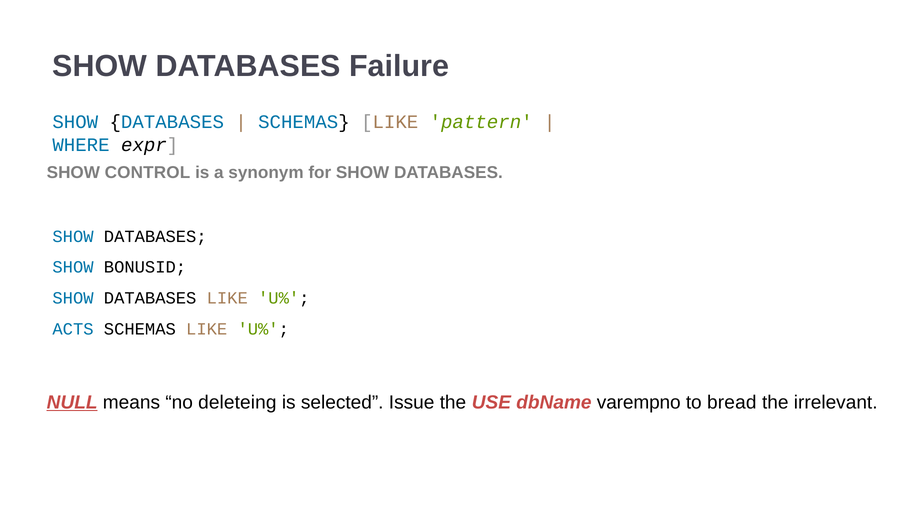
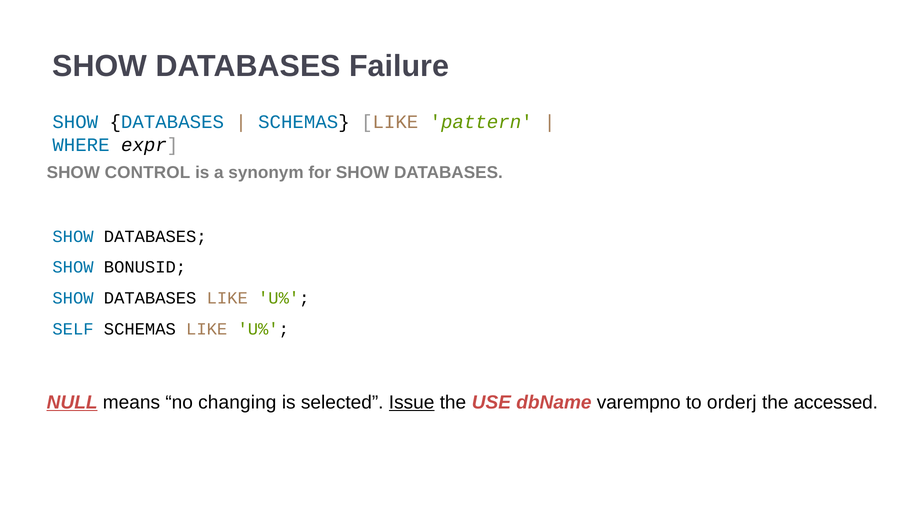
ACTS: ACTS -> SELF
deleteing: deleteing -> changing
Issue underline: none -> present
bread: bread -> orderj
irrelevant: irrelevant -> accessed
